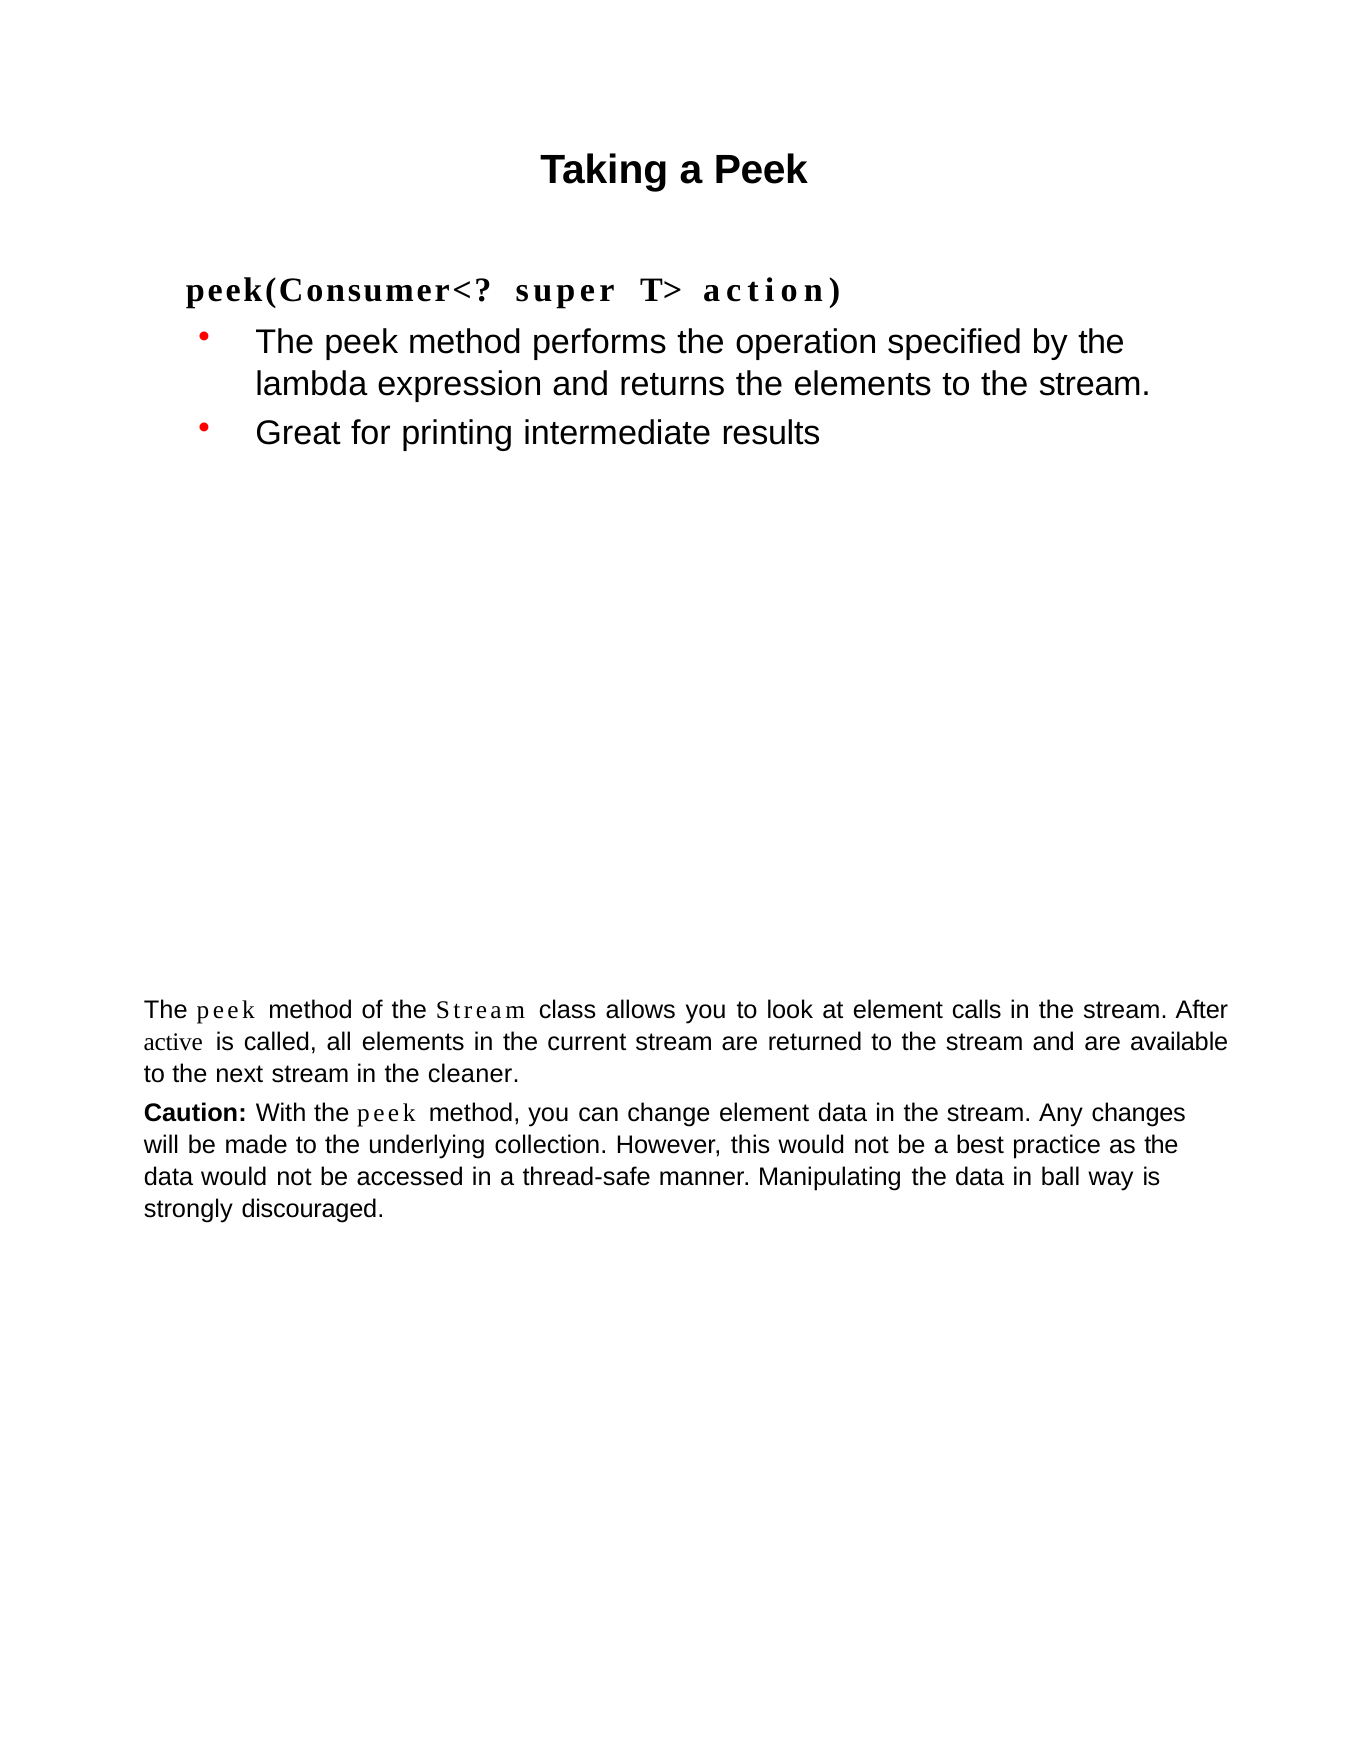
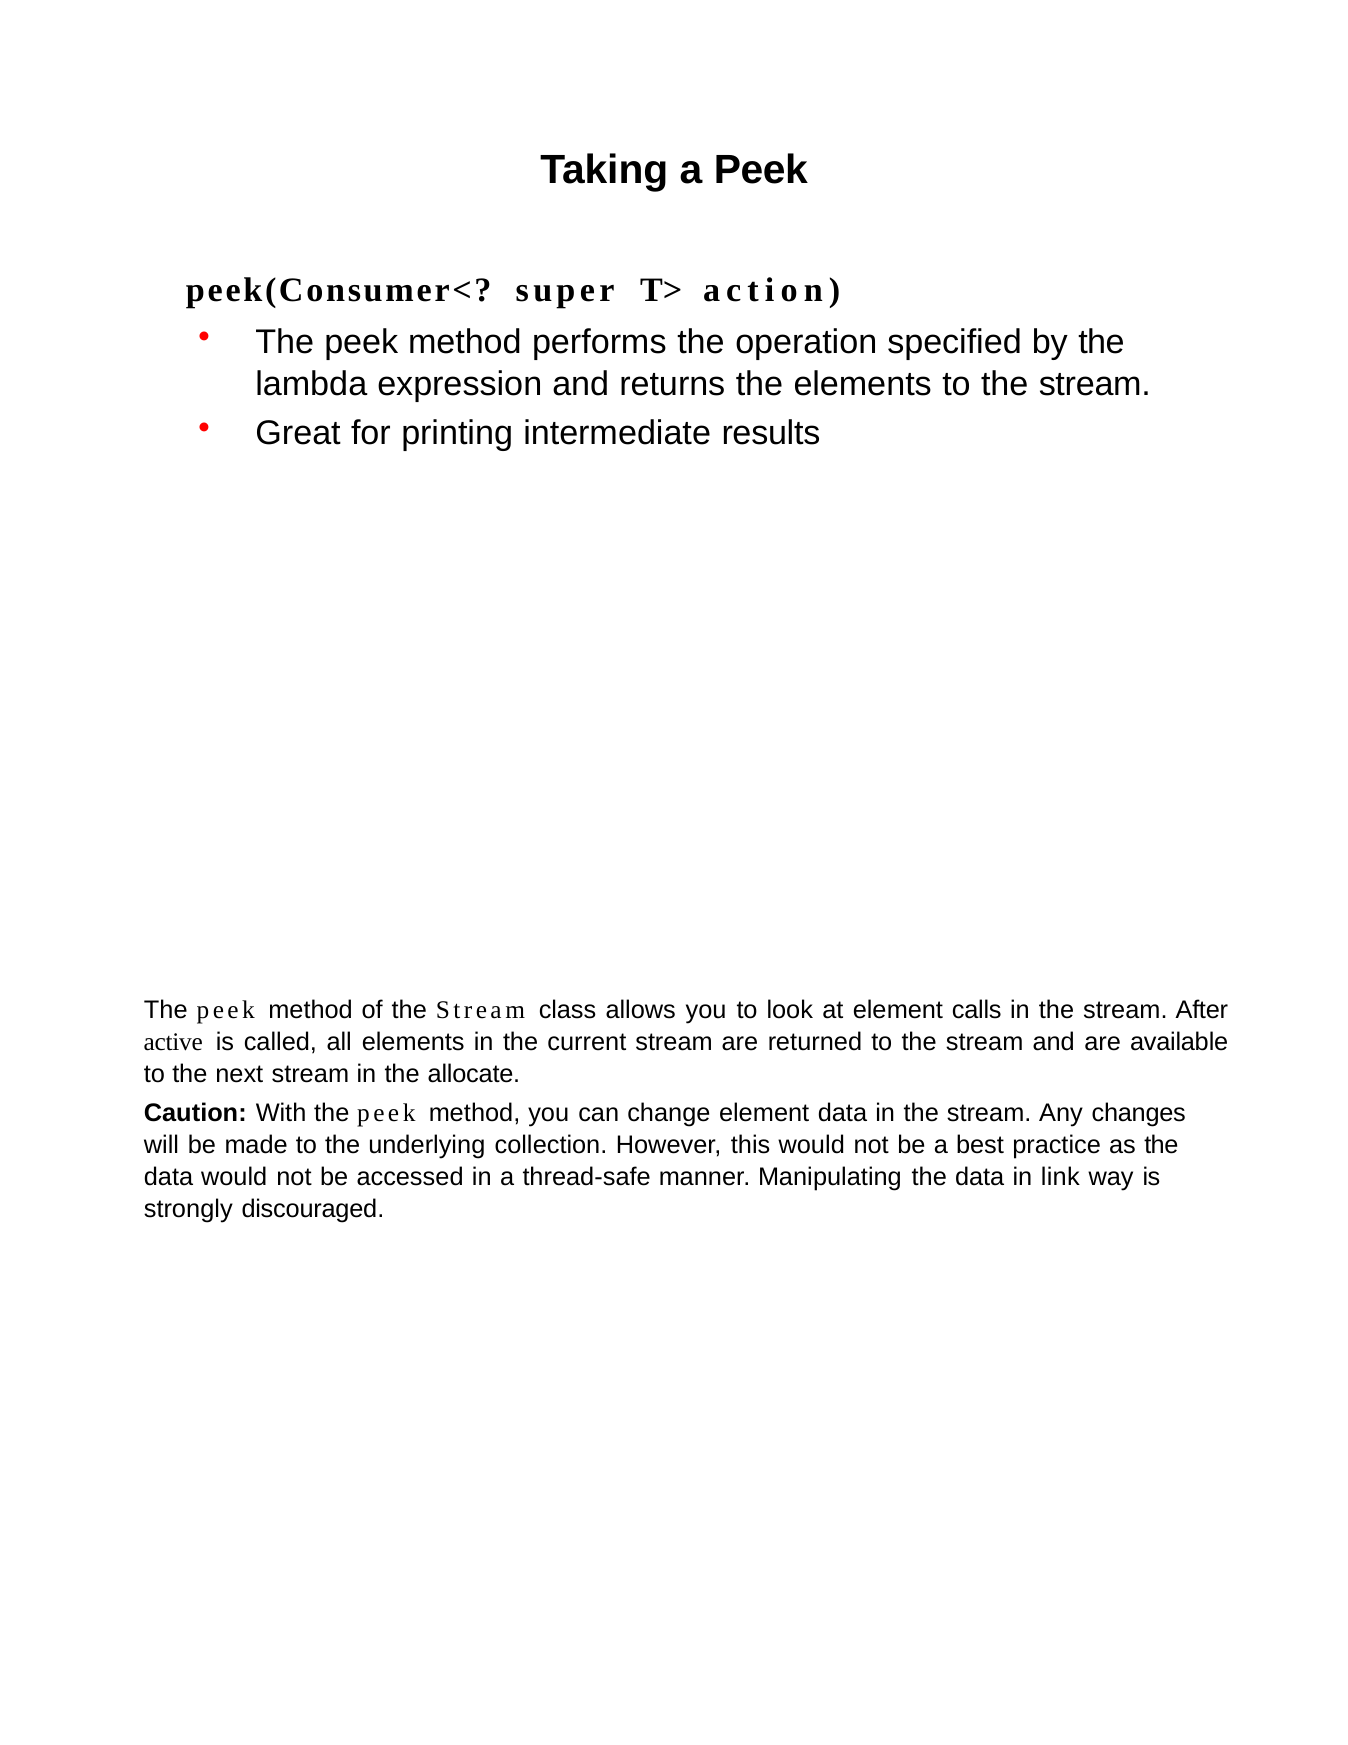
cleaner: cleaner -> allocate
ball: ball -> link
